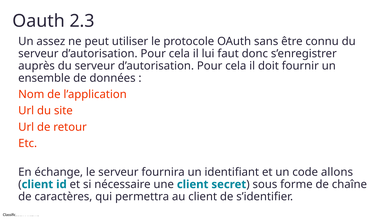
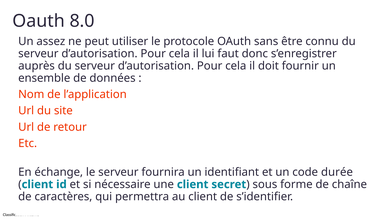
2.3: 2.3 -> 8.0
allons: allons -> durée
